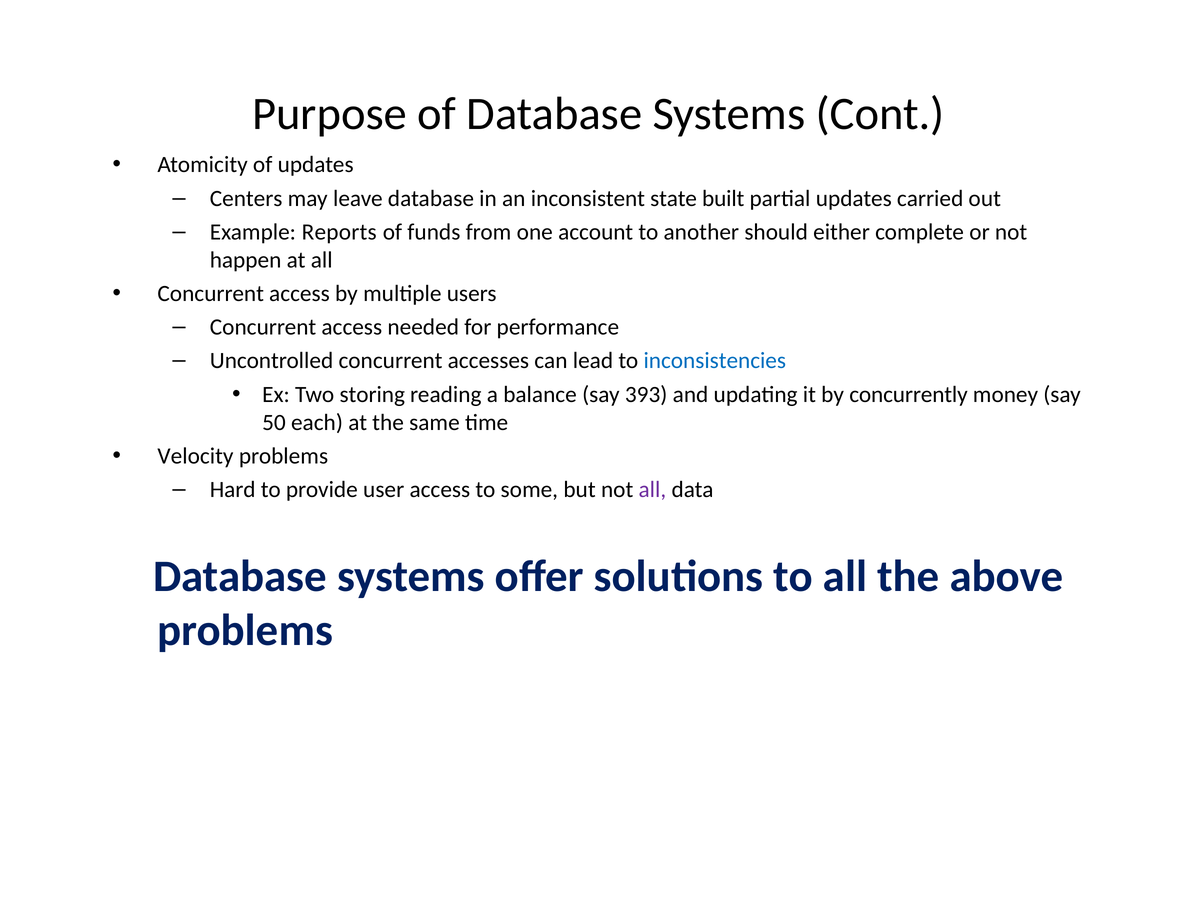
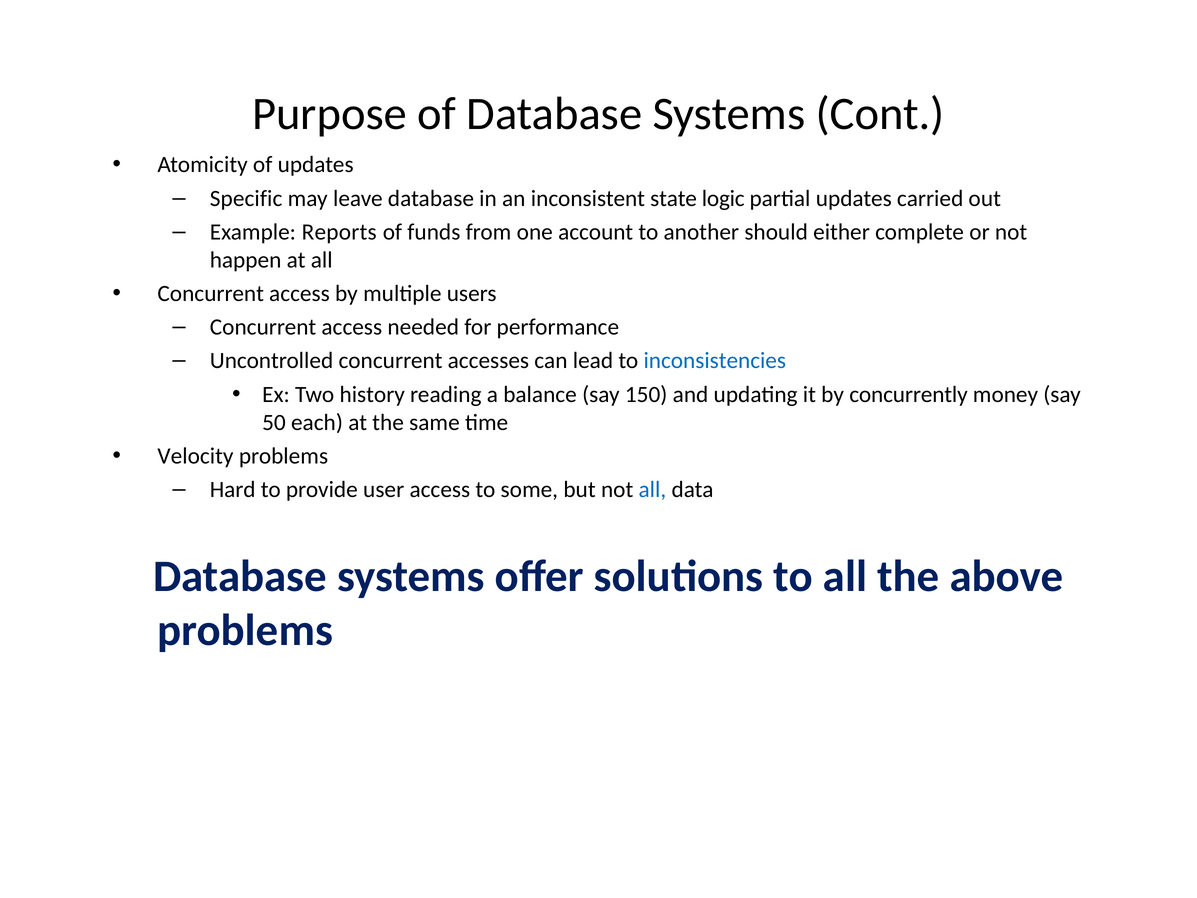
Centers: Centers -> Specific
built: built -> logic
storing: storing -> history
393: 393 -> 150
all at (652, 489) colour: purple -> blue
